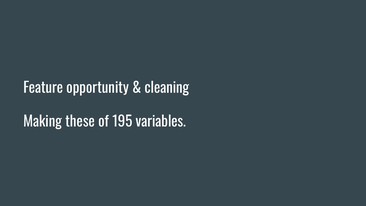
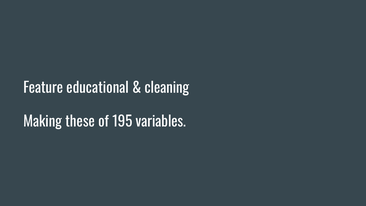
opportunity: opportunity -> educational
